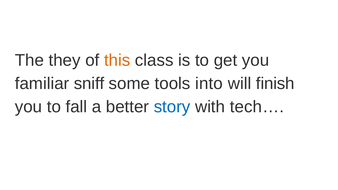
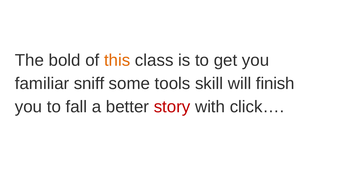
they: they -> bold
into: into -> skill
story colour: blue -> red
tech…: tech… -> click…
